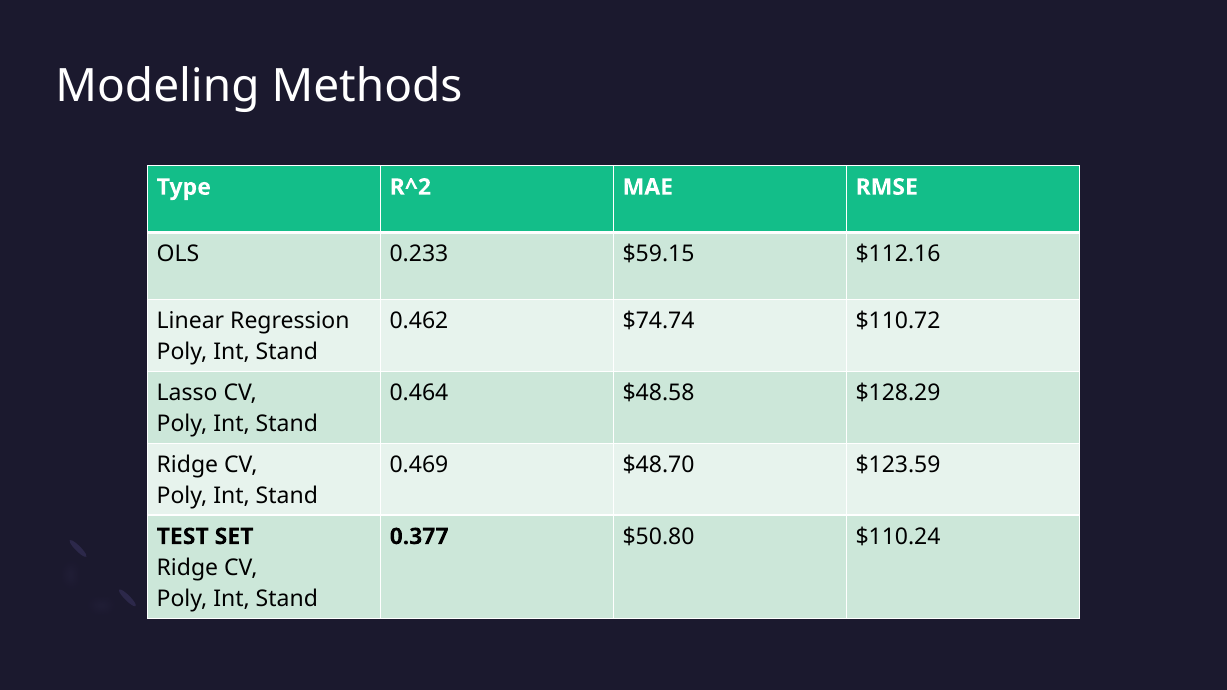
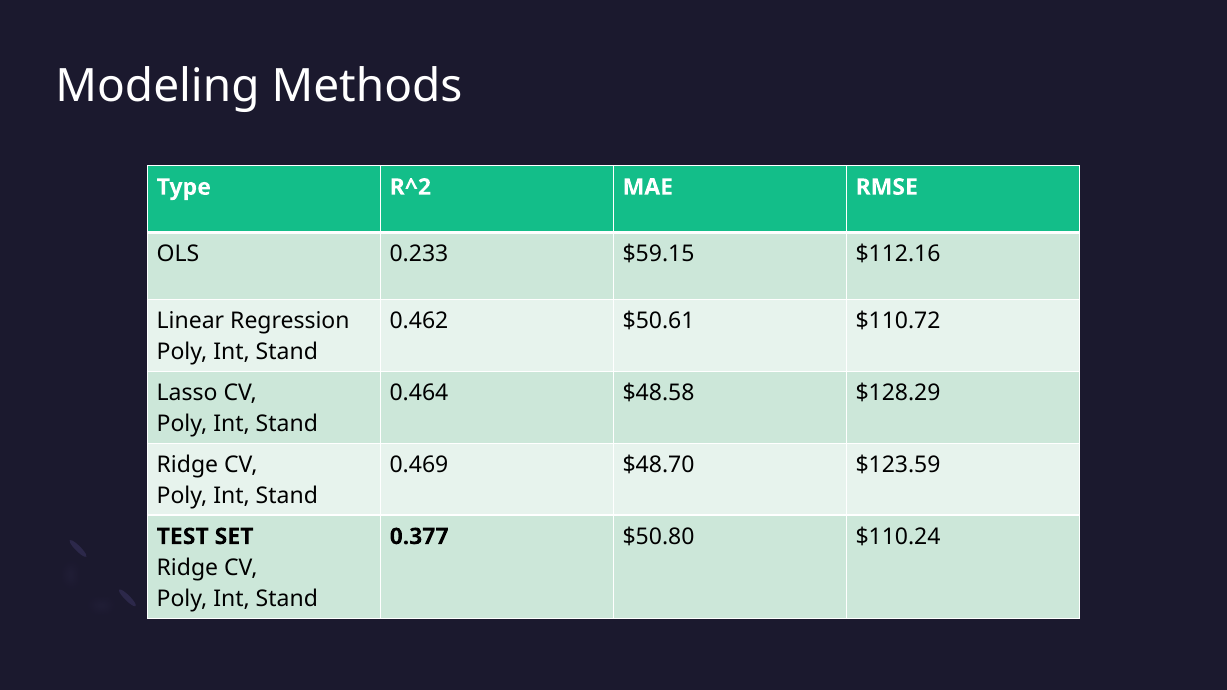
$74.74: $74.74 -> $50.61
